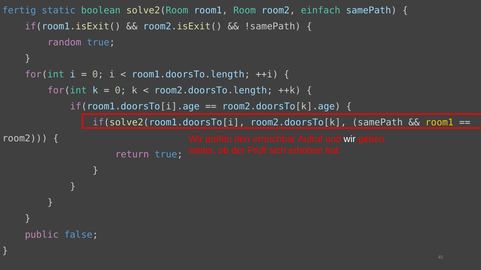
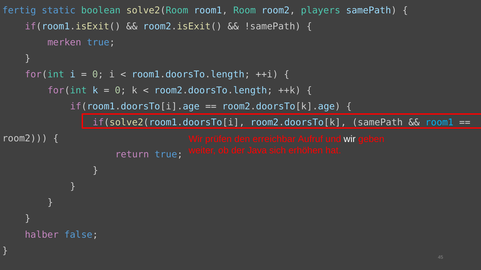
einfach: einfach -> players
random: random -> merken
room1 at (439, 123) colour: yellow -> light blue
Prüft: Prüft -> Java
public: public -> halber
